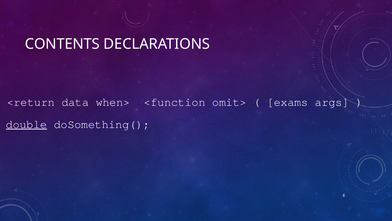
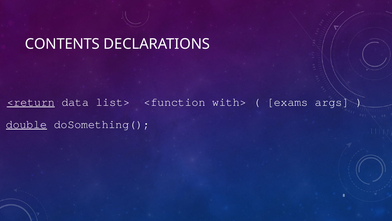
<return underline: none -> present
when>: when> -> list>
omit>: omit> -> with>
